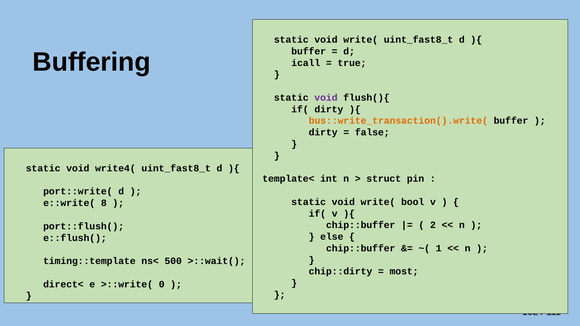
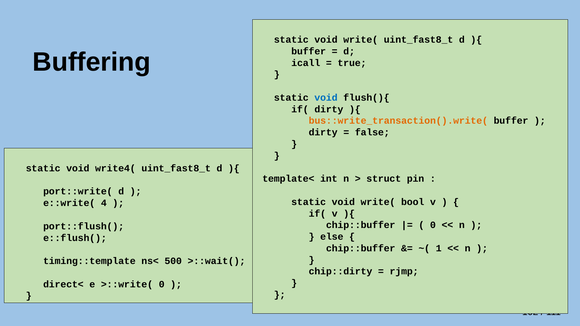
void at (326, 98) colour: purple -> blue
8: 8 -> 4
2 at (433, 225): 2 -> 0
most: most -> rjmp
